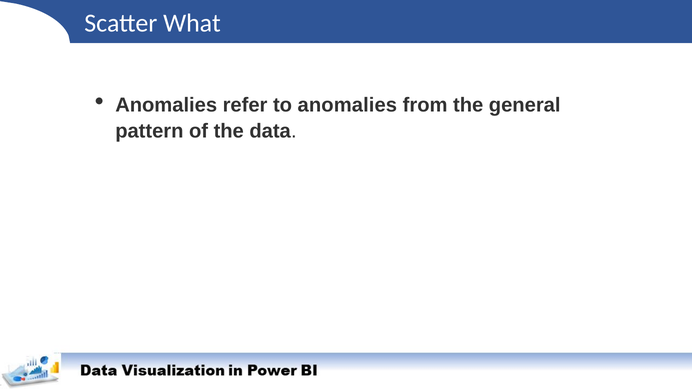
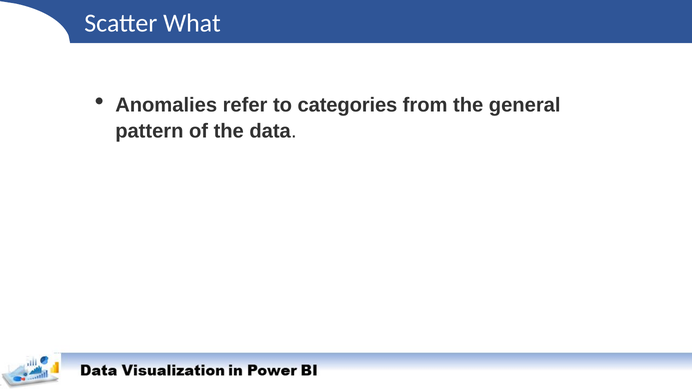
to anomalies: anomalies -> categories
